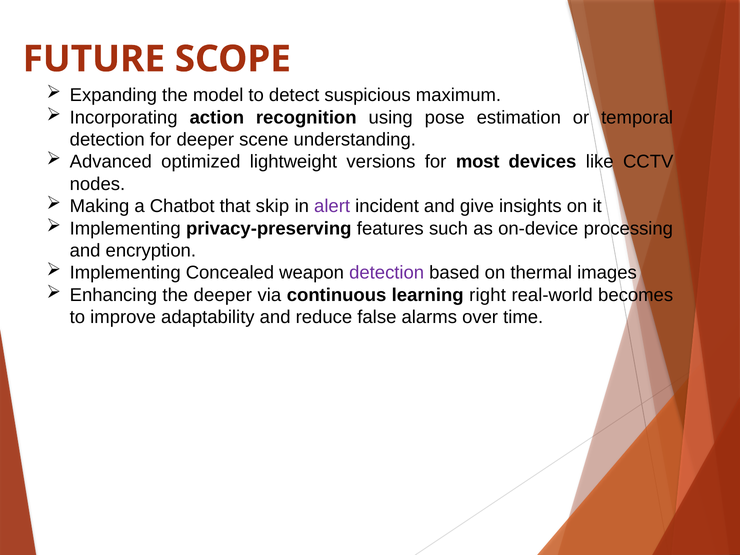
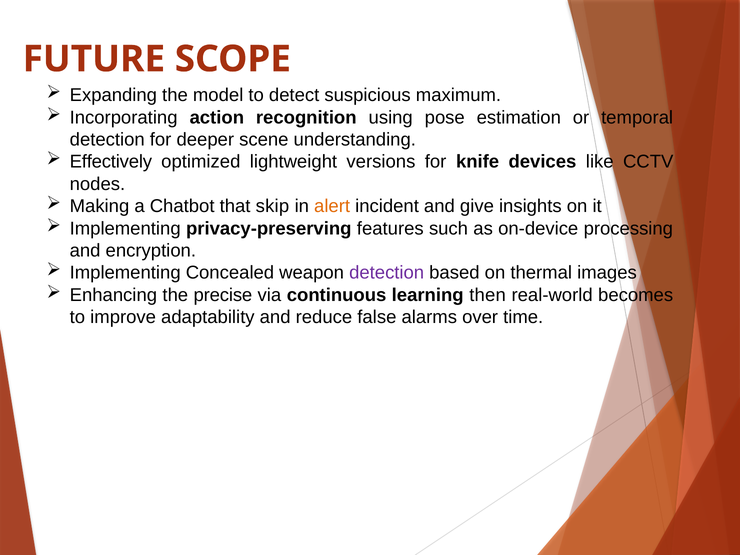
Advanced: Advanced -> Effectively
most: most -> knife
alert colour: purple -> orange
the deeper: deeper -> precise
right: right -> then
